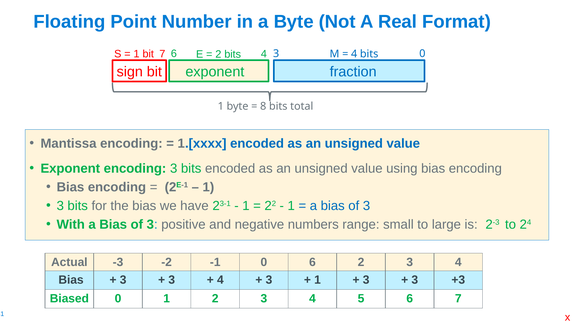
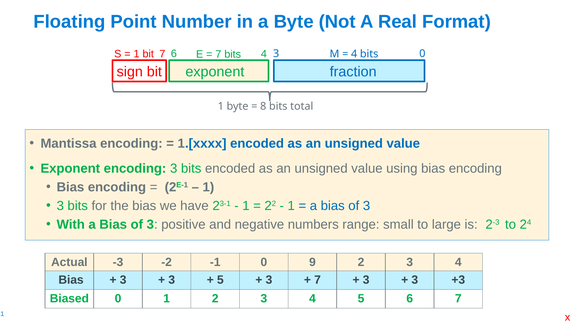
2 at (218, 54): 2 -> 7
0 6: 6 -> 9
4 at (220, 280): 4 -> 5
1 at (318, 280): 1 -> 7
